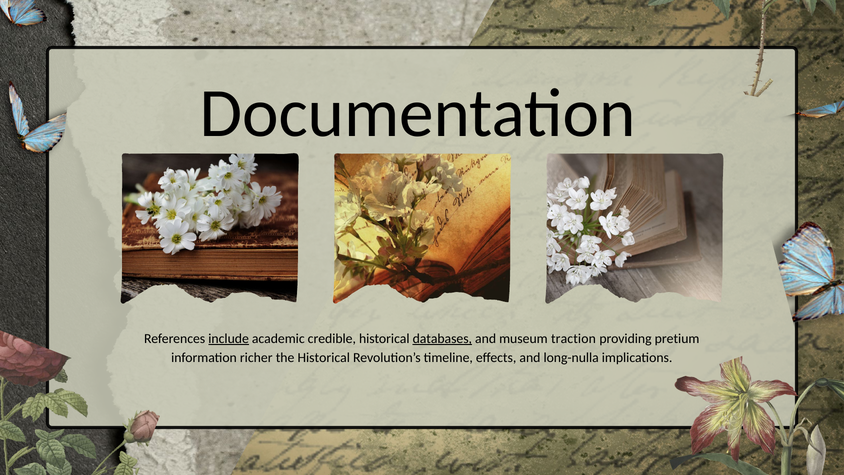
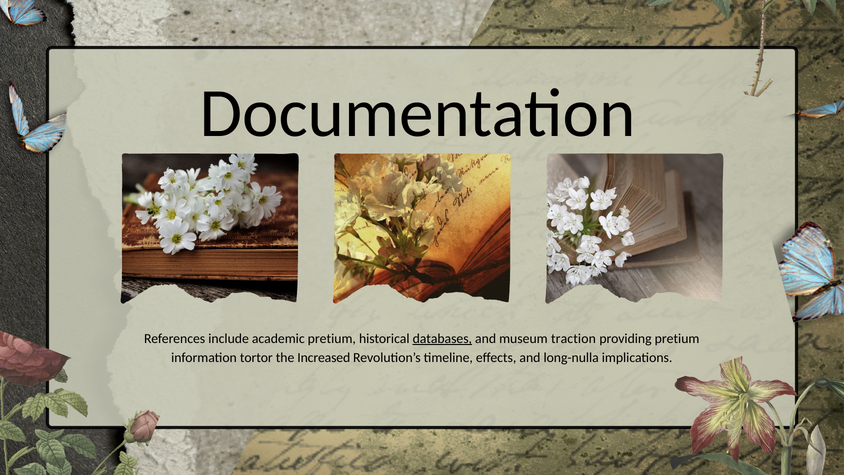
include underline: present -> none
academic credible: credible -> pretium
richer: richer -> tortor
the Historical: Historical -> Increased
